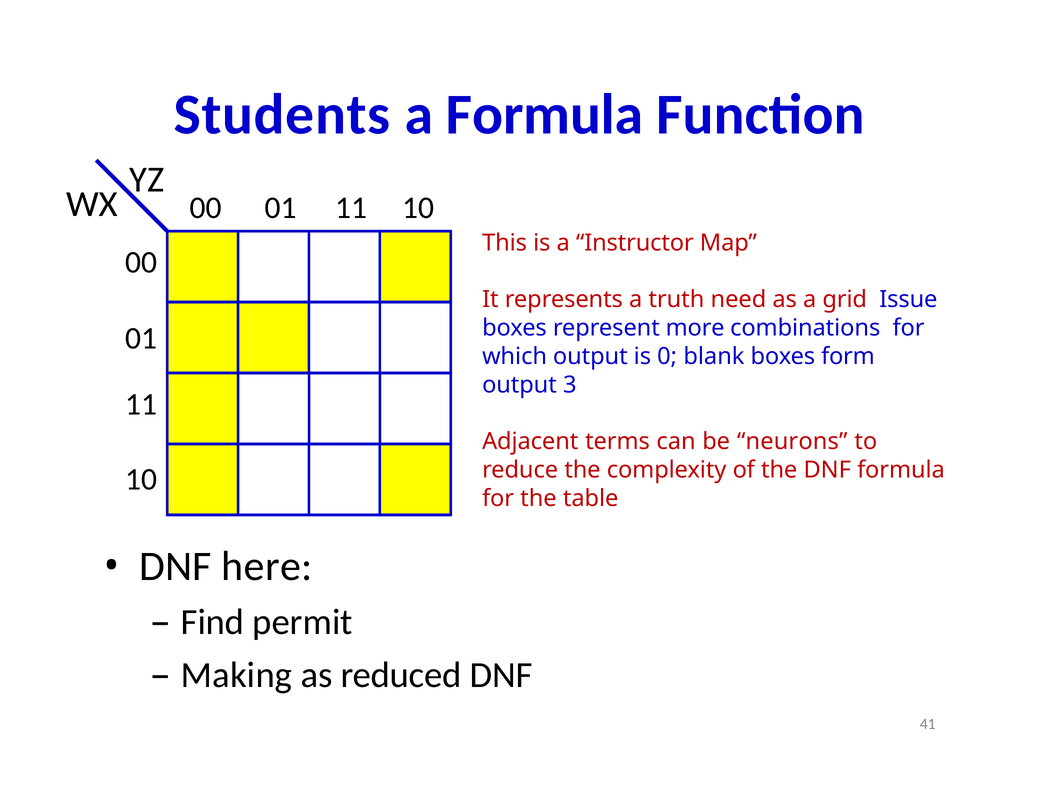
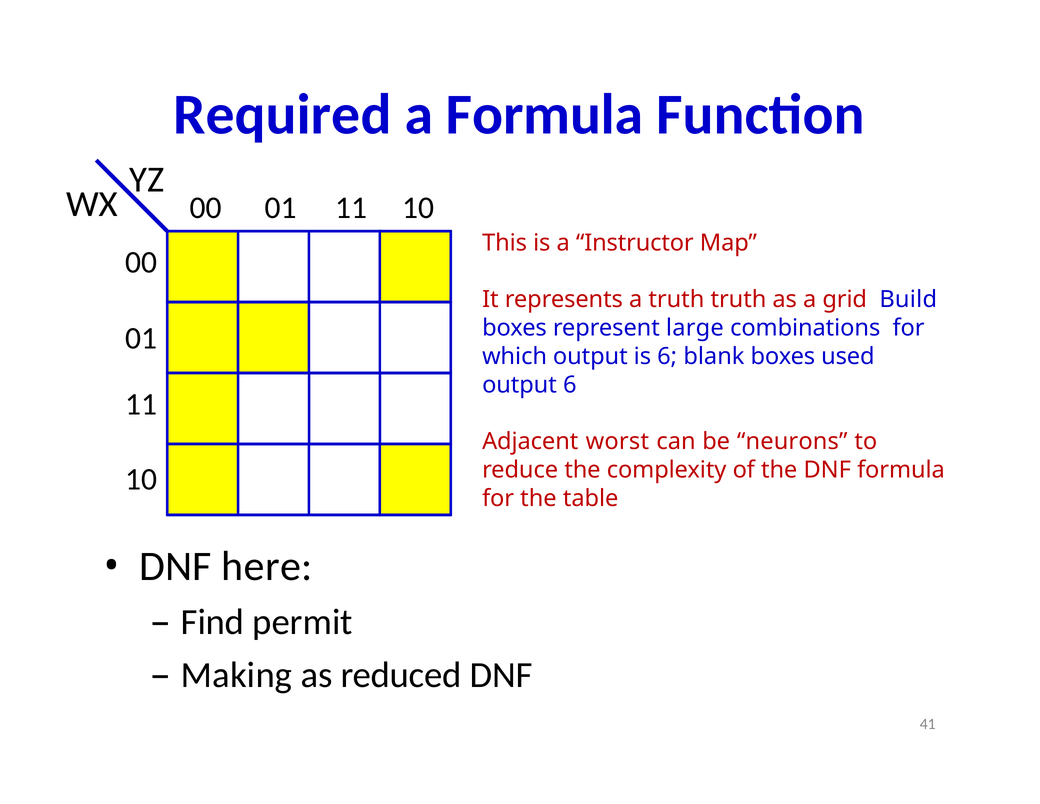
Students: Students -> Required
truth need: need -> truth
Issue: Issue -> Build
more: more -> large
is 0: 0 -> 6
form: form -> used
output 3: 3 -> 6
terms: terms -> worst
